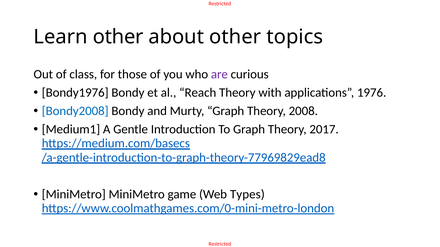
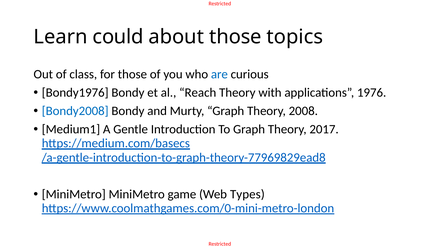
Learn other: other -> could
about other: other -> those
are colour: purple -> blue
